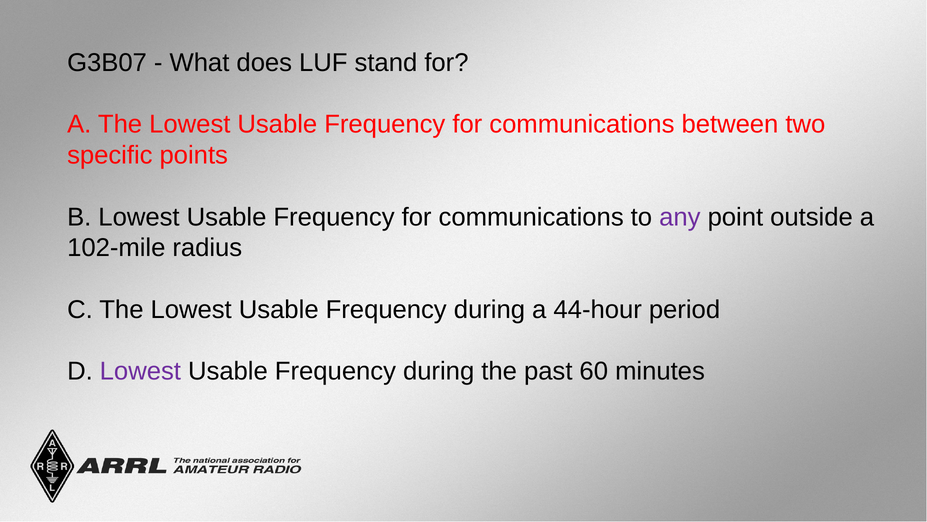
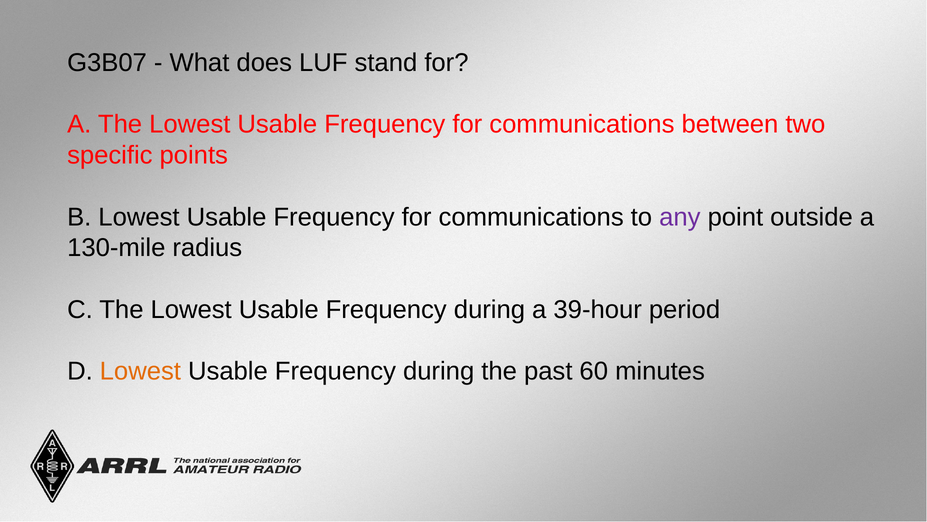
102-mile: 102-mile -> 130-mile
44-hour: 44-hour -> 39-hour
Lowest at (140, 371) colour: purple -> orange
